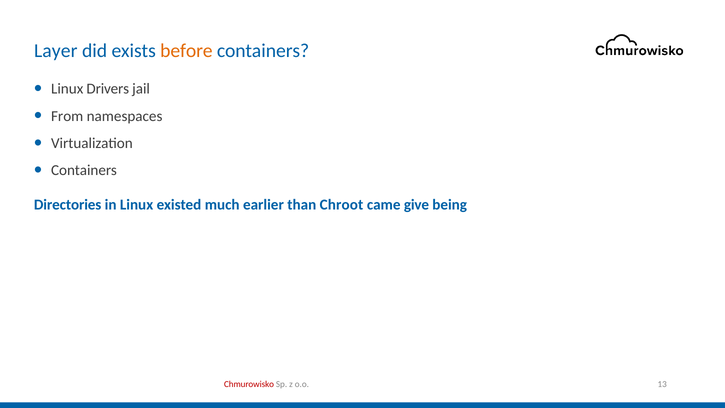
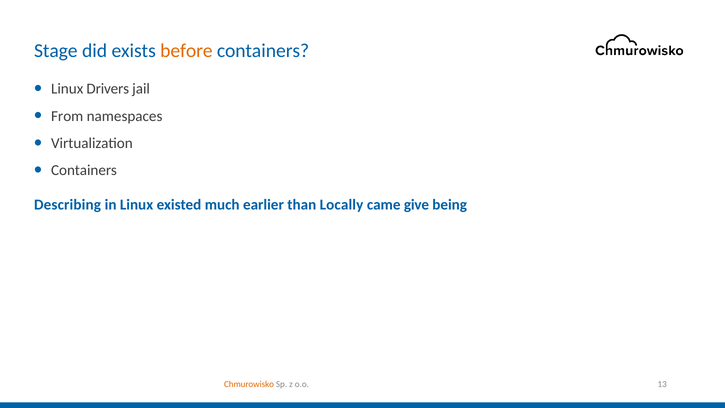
Layer: Layer -> Stage
Directories: Directories -> Describing
Chroot: Chroot -> Locally
Chmurowisko colour: red -> orange
